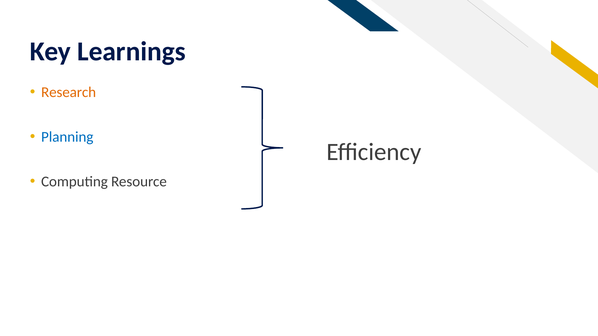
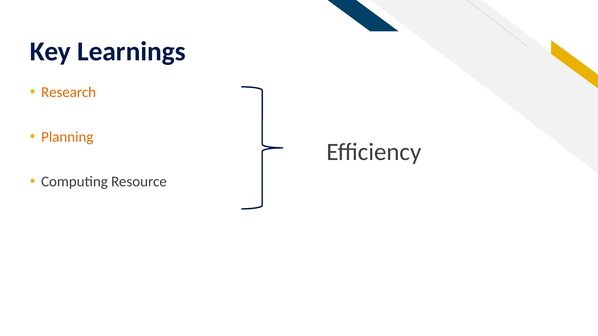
Planning colour: blue -> orange
